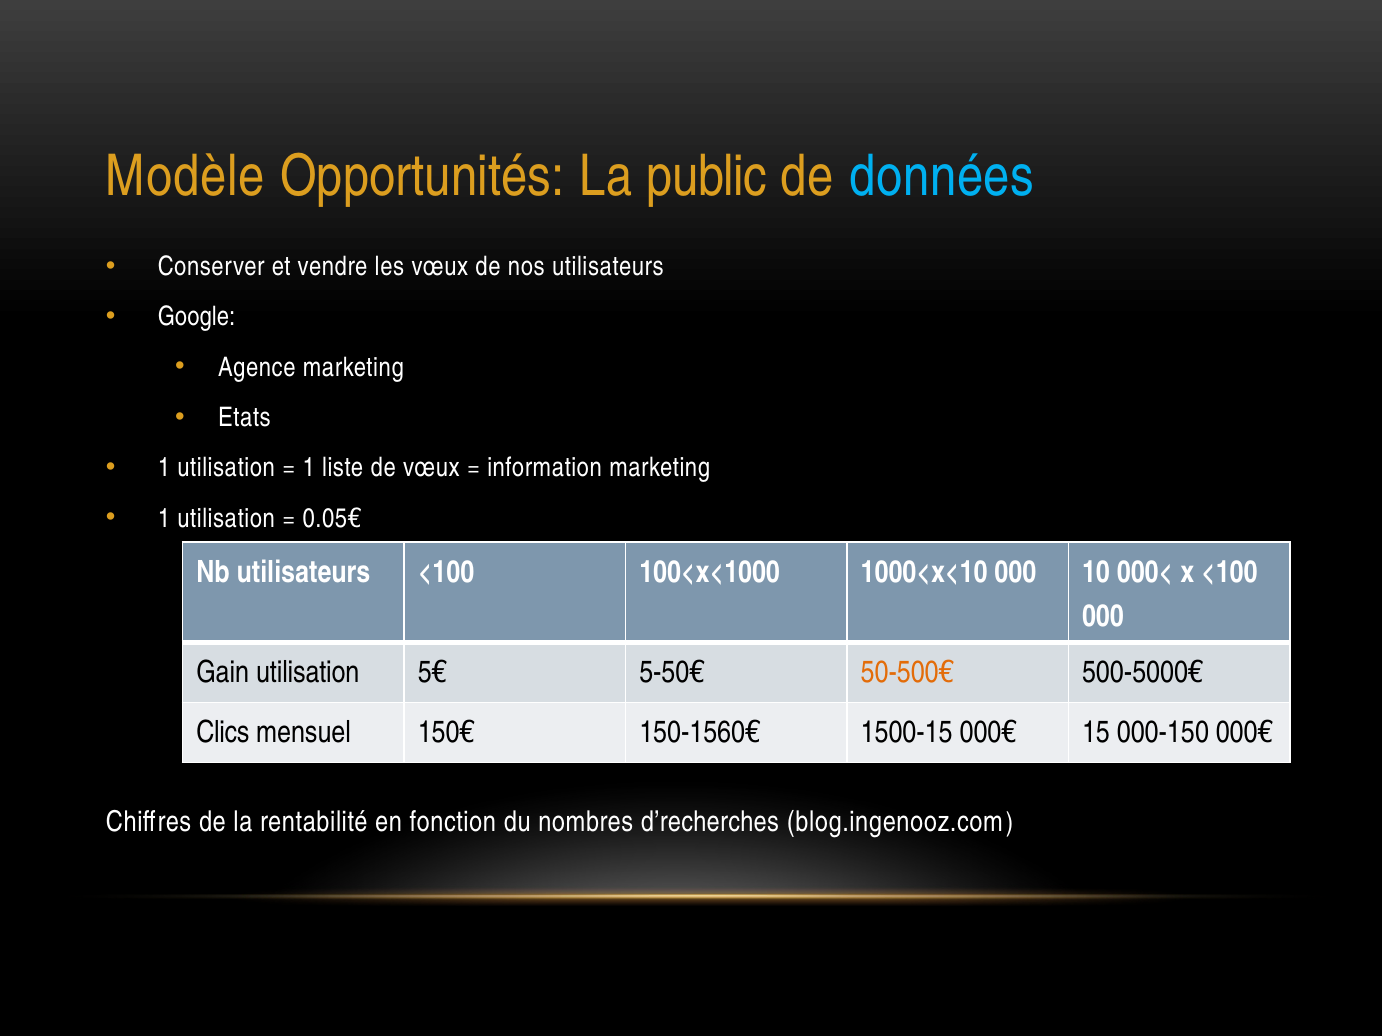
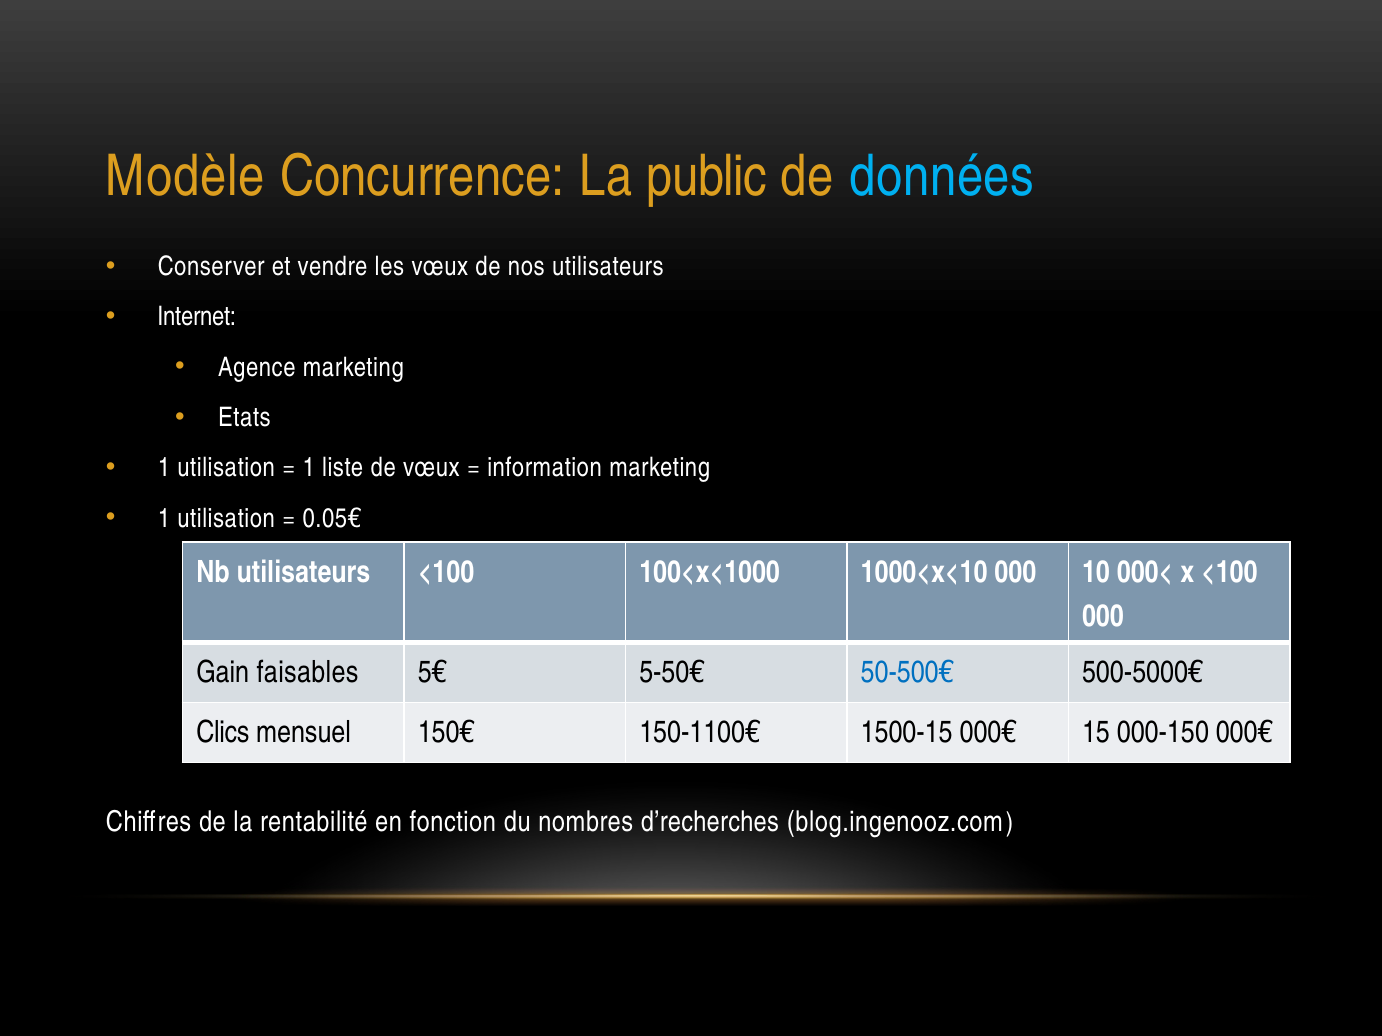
Opportunités: Opportunités -> Concurrence
Google: Google -> Internet
Gain utilisation: utilisation -> faisables
50-500€ colour: orange -> blue
150-1560€: 150-1560€ -> 150-1100€
